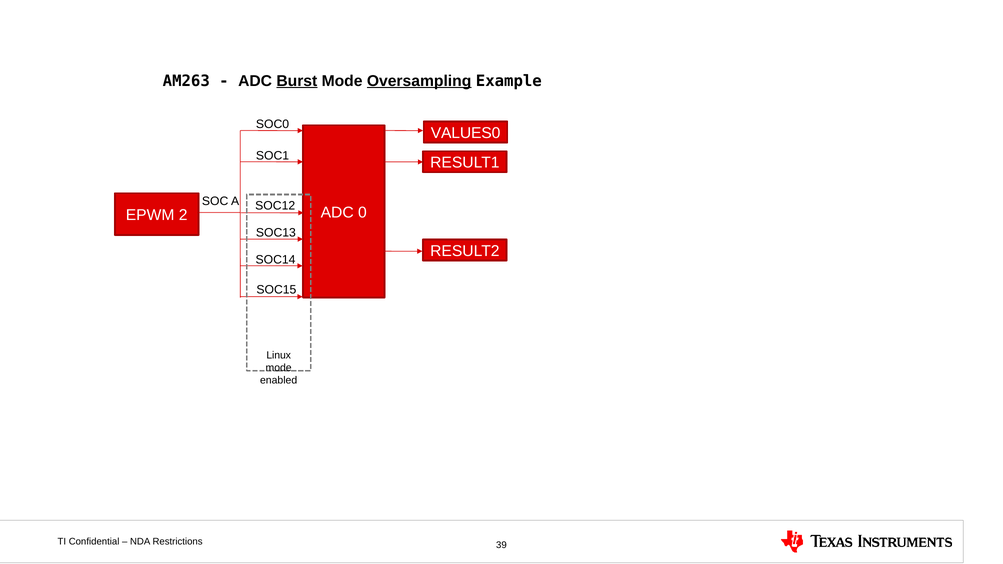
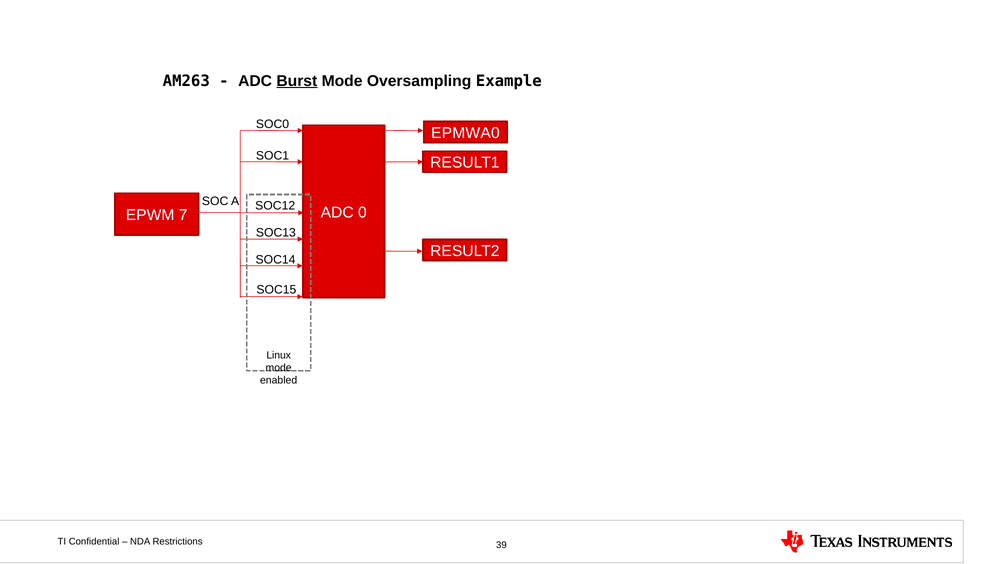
Oversampling underline: present -> none
VALUES0: VALUES0 -> EPMWA0
2: 2 -> 7
